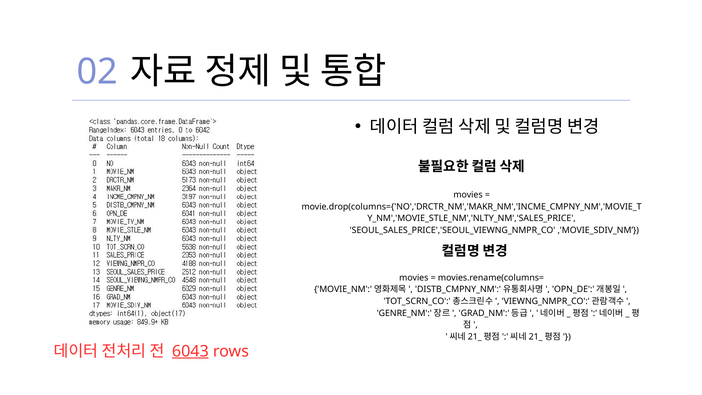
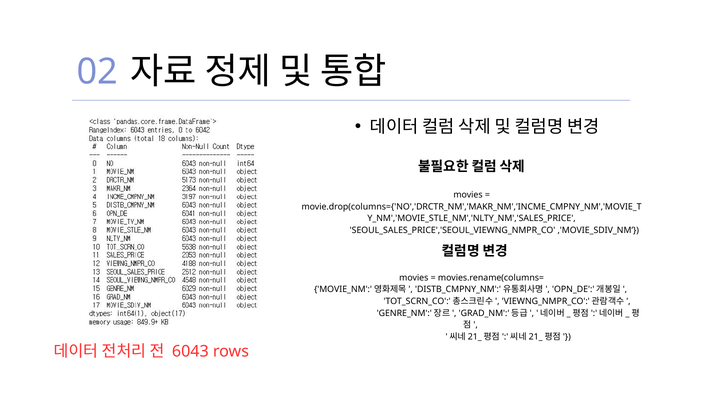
6043 underline: present -> none
